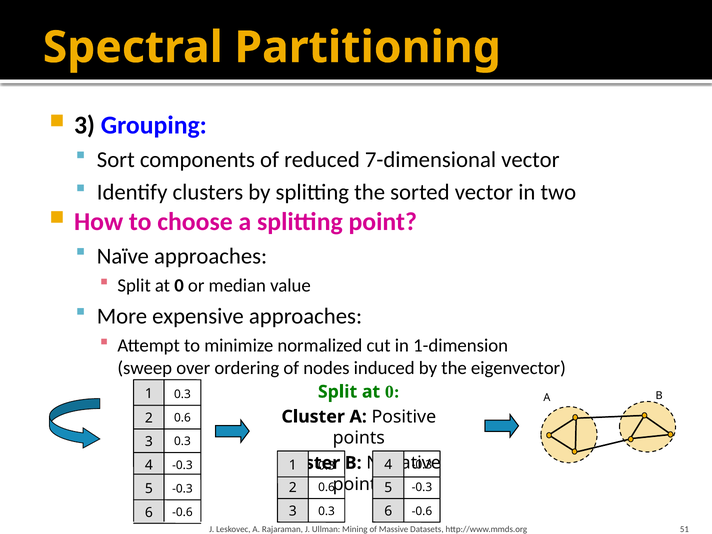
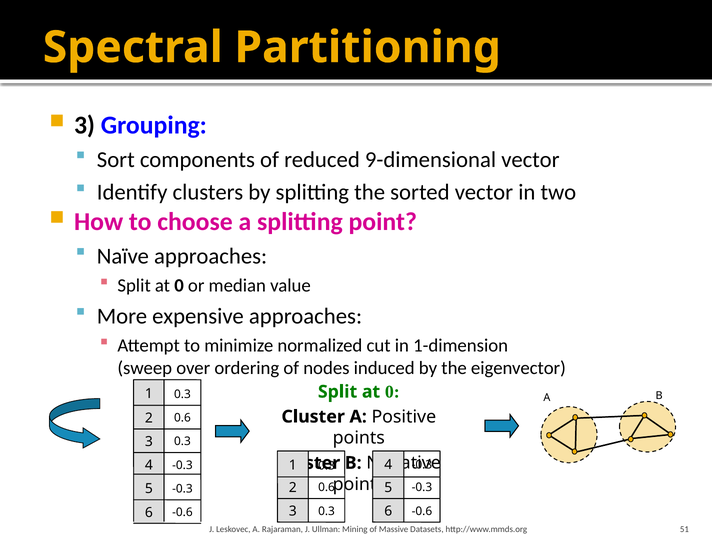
7-dimensional: 7-dimensional -> 9-dimensional
